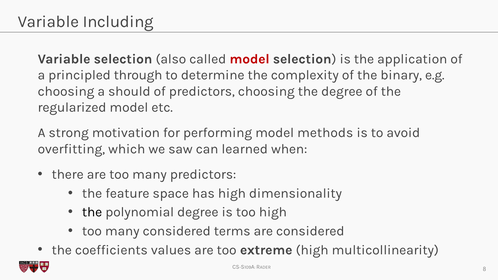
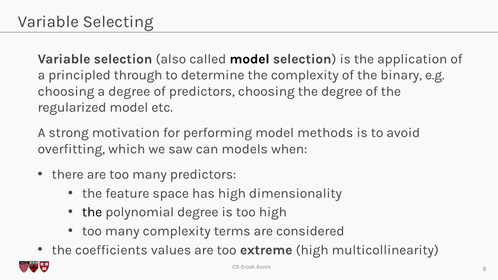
Including: Including -> Selecting
model at (250, 59) colour: red -> black
a should: should -> degree
learned: learned -> models
many considered: considered -> complexity
